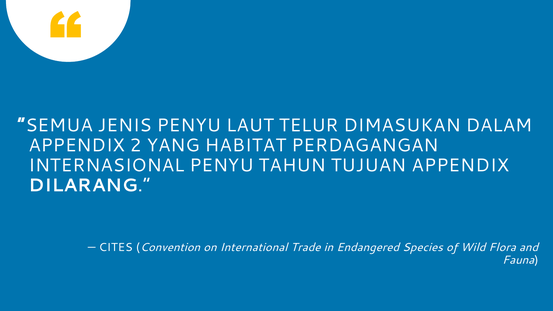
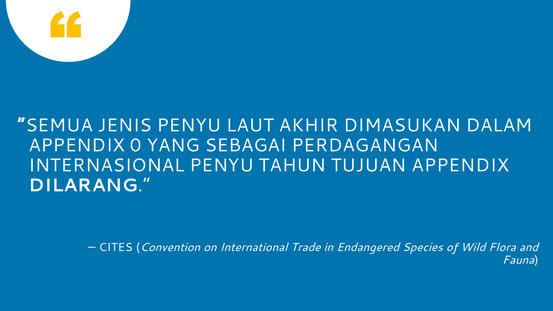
TELUR: TELUR -> AKHIR
2: 2 -> 0
HABITAT: HABITAT -> SEBAGAI
